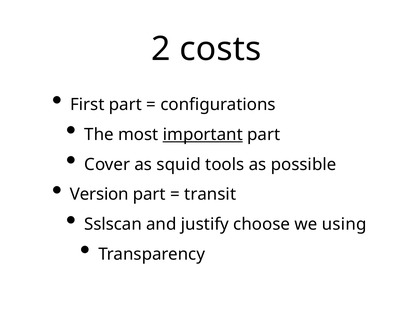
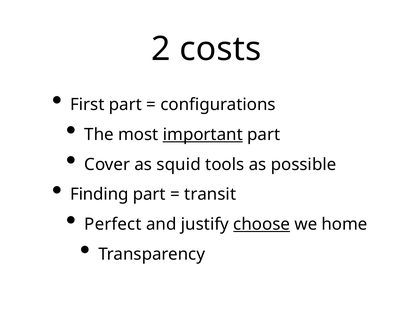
Version: Version -> Finding
Sslscan: Sslscan -> Perfect
choose underline: none -> present
using: using -> home
